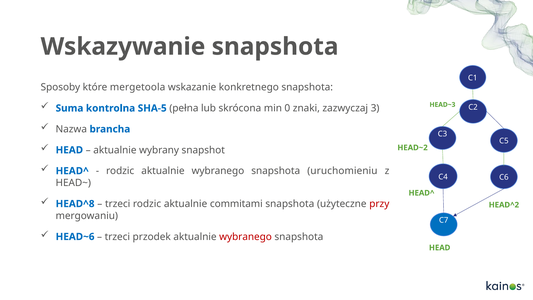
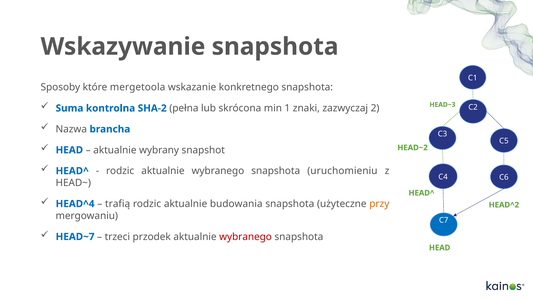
SHA-5: SHA-5 -> SHA-2
0: 0 -> 1
3: 3 -> 2
HEAD^8: HEAD^8 -> HEAD^4
trzeci at (118, 204): trzeci -> trafią
commitami: commitami -> budowania
przy colour: red -> orange
HEAD~6: HEAD~6 -> HEAD~7
